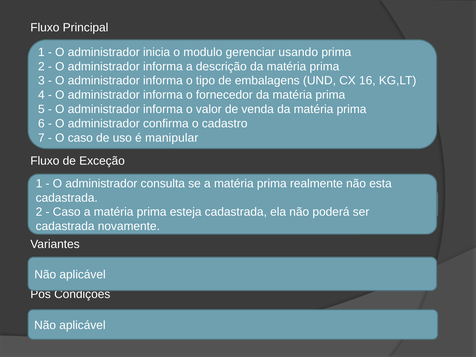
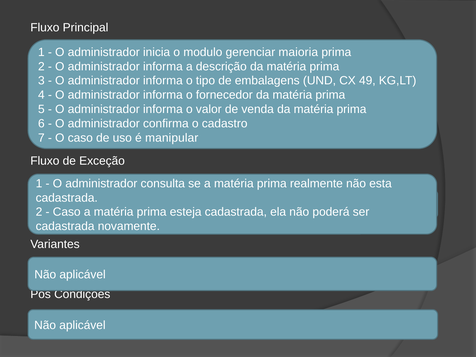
usando: usando -> maioria
16: 16 -> 49
